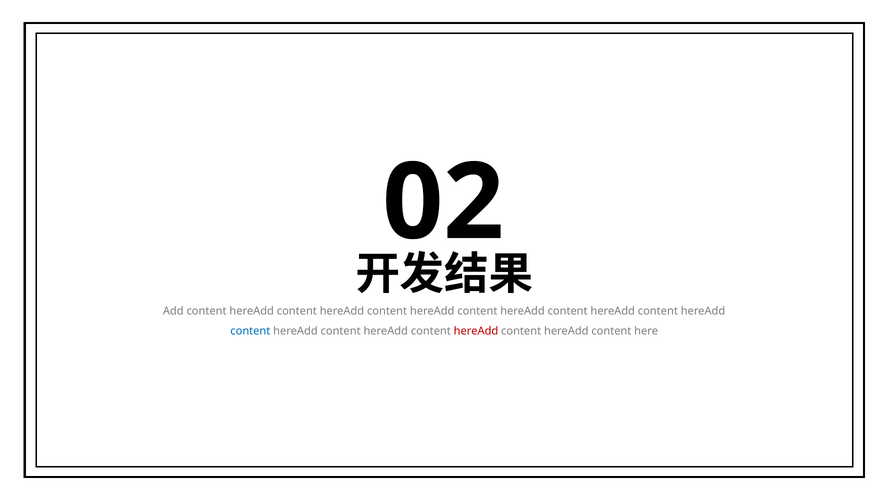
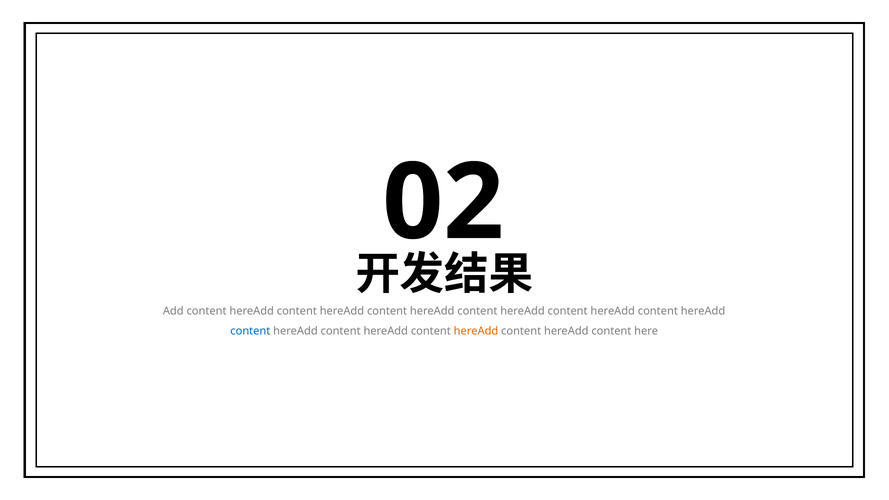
hereAdd at (476, 331) colour: red -> orange
